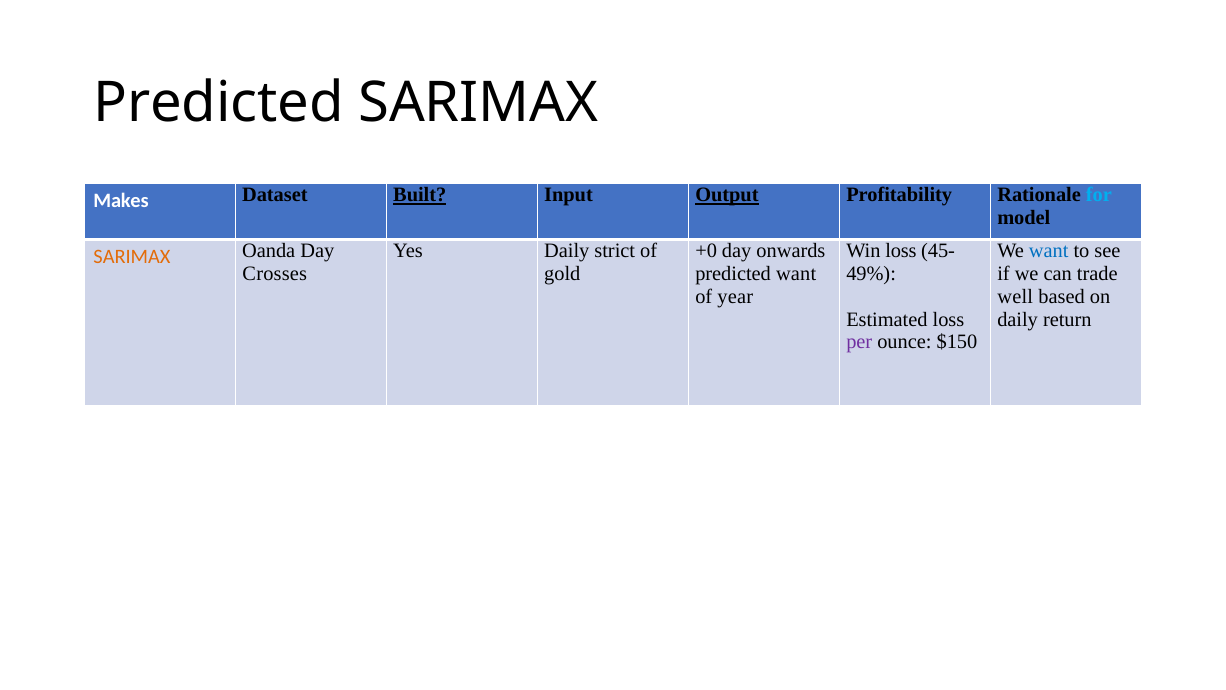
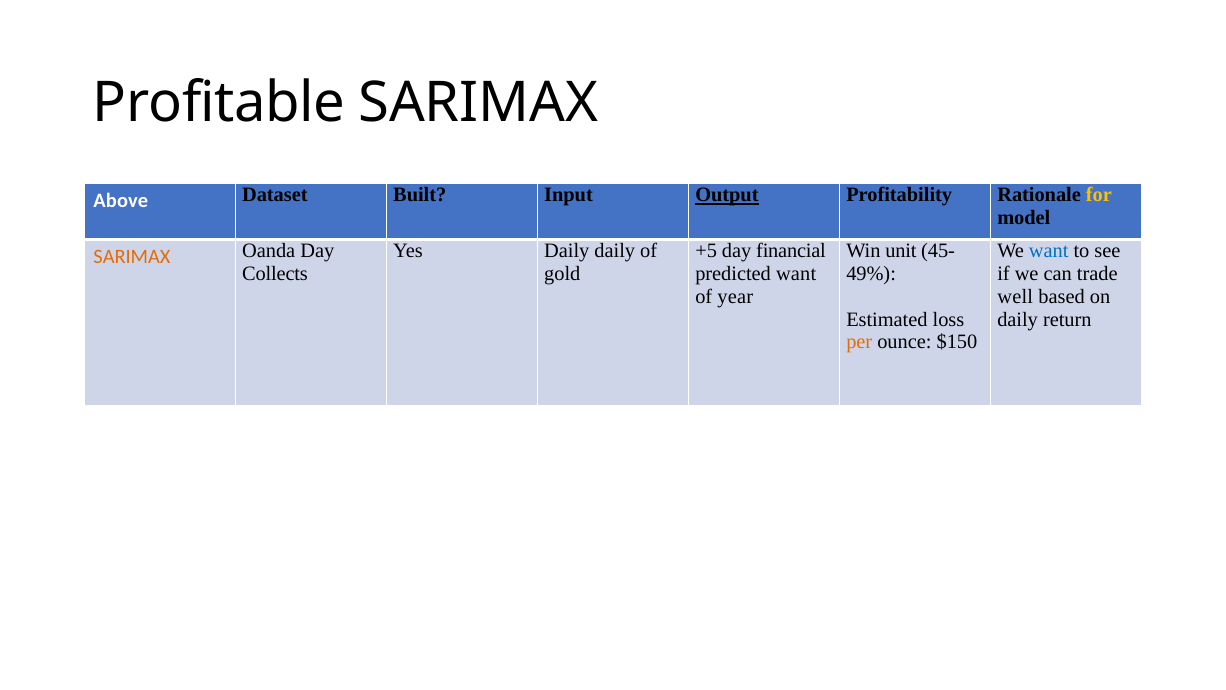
Predicted at (219, 103): Predicted -> Profitable
Makes: Makes -> Above
Built underline: present -> none
for colour: light blue -> yellow
Daily strict: strict -> daily
+0: +0 -> +5
onwards: onwards -> financial
Win loss: loss -> unit
Crosses: Crosses -> Collects
per colour: purple -> orange
